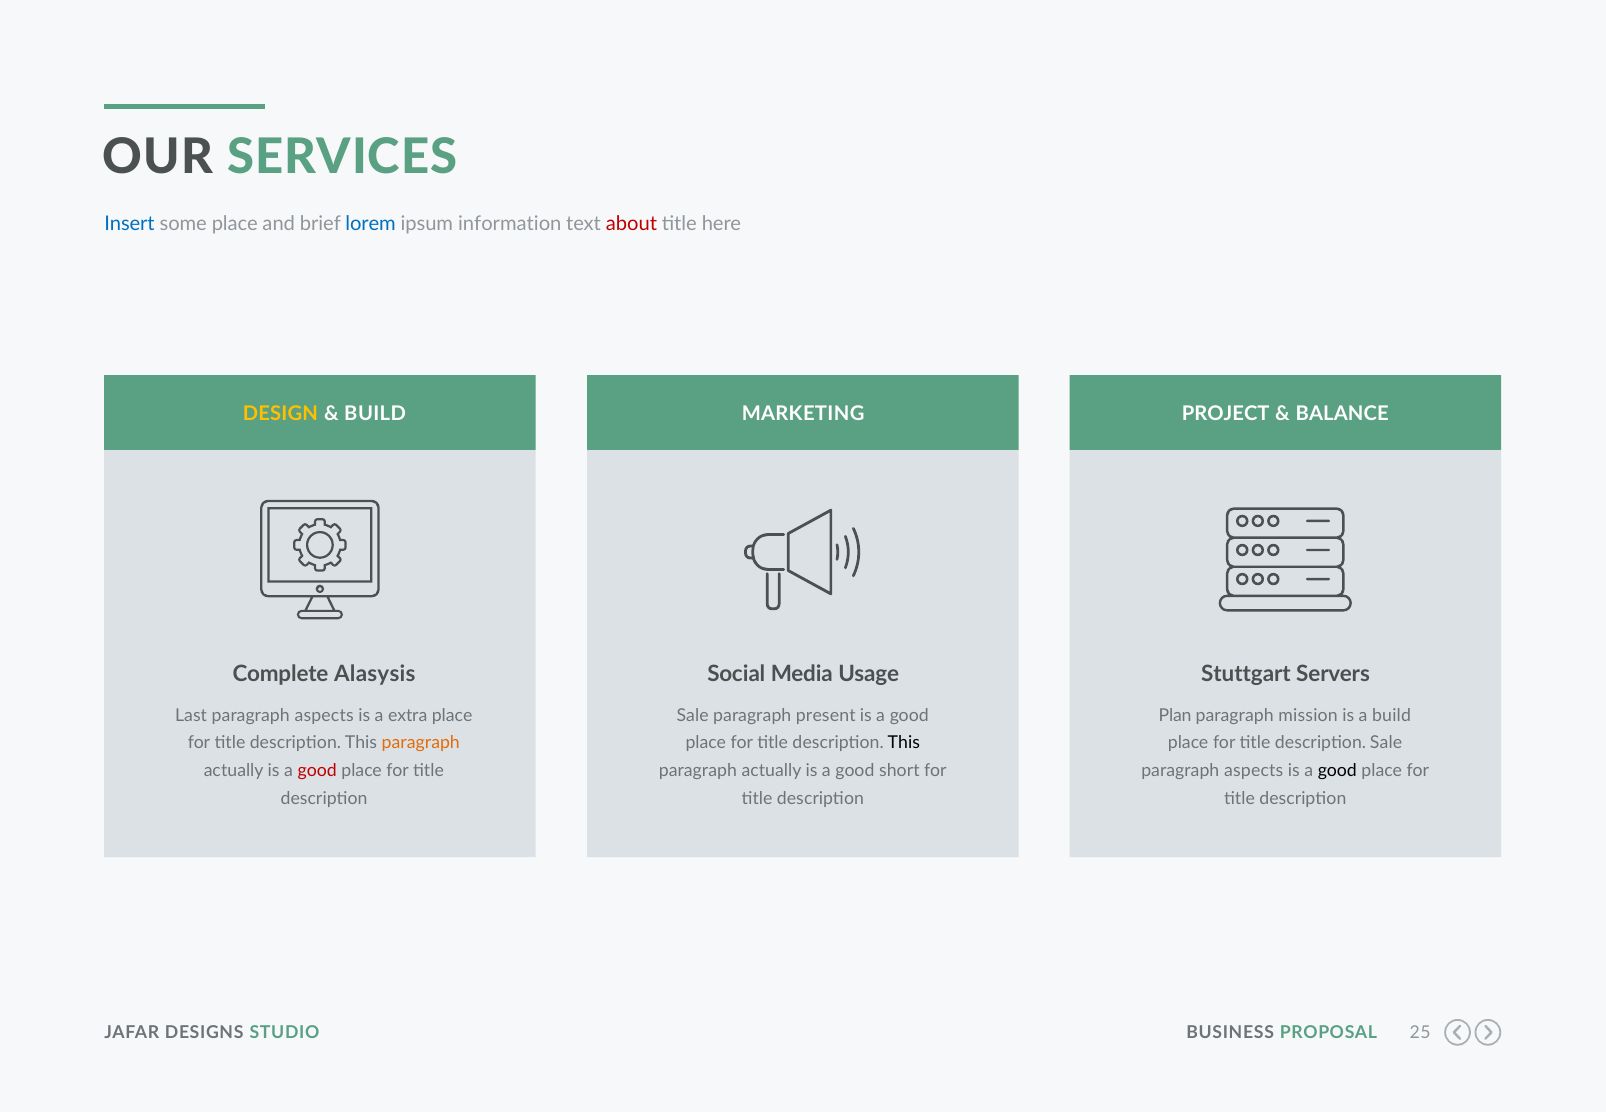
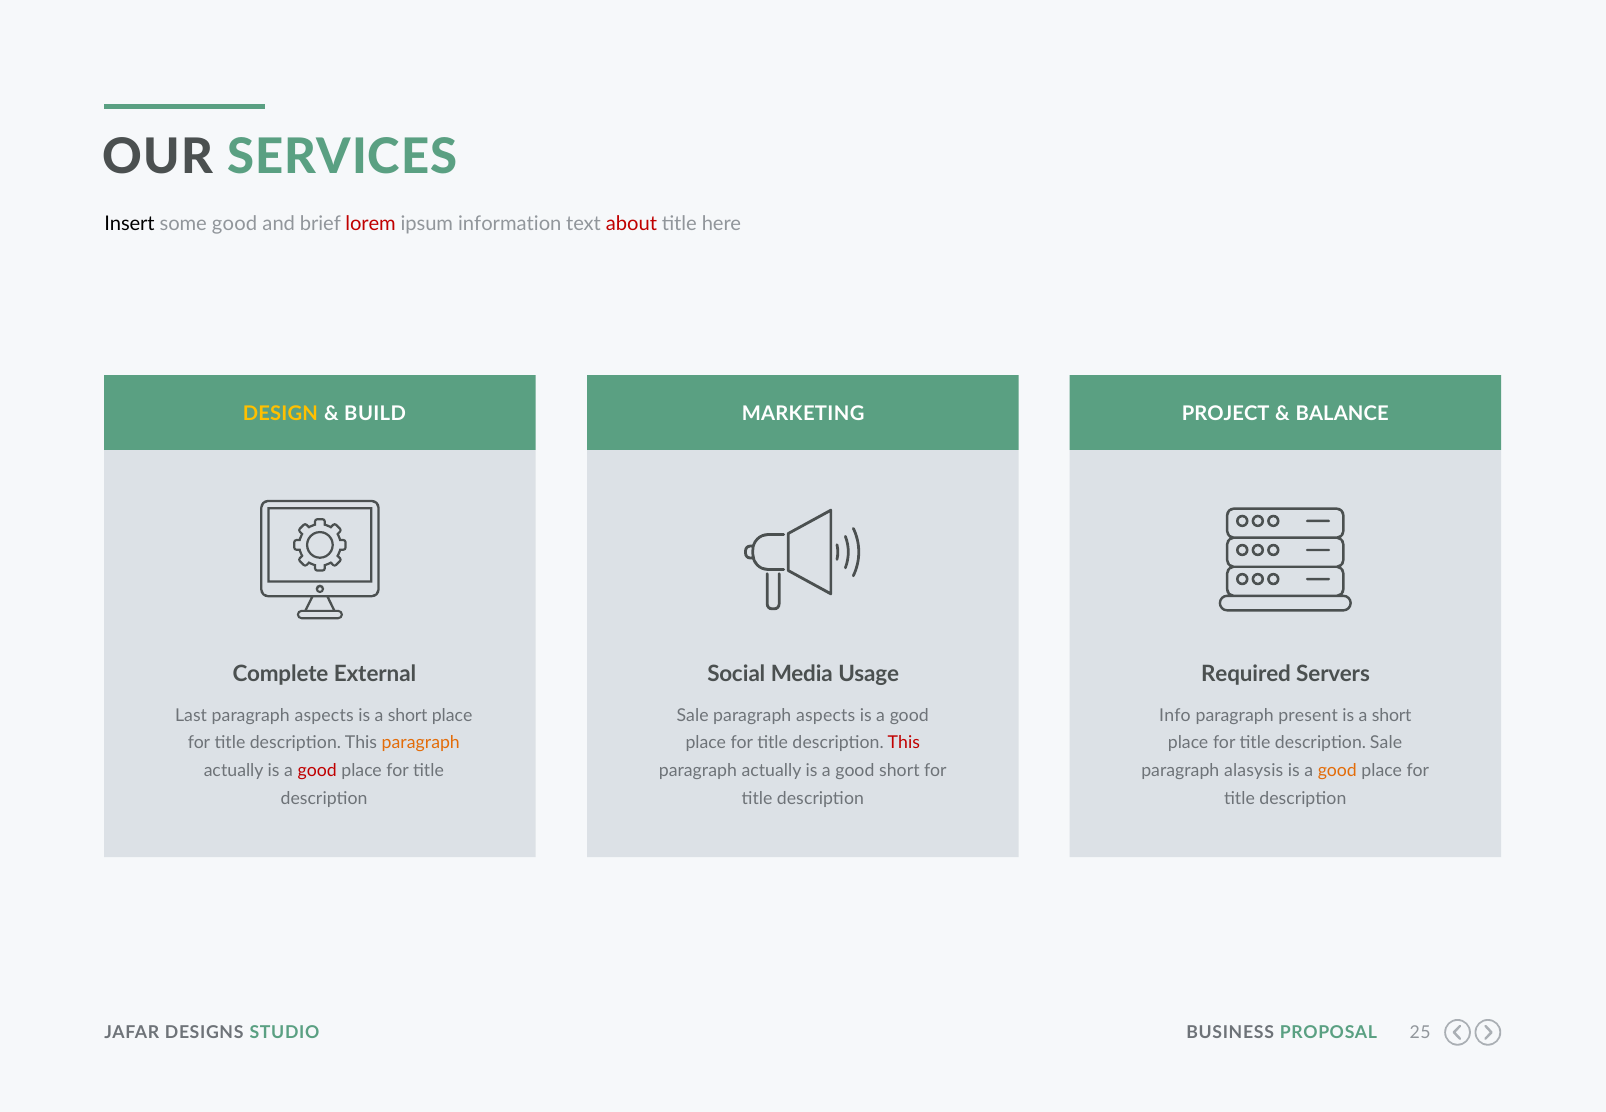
Insert colour: blue -> black
some place: place -> good
lorem colour: blue -> red
Alasysis: Alasysis -> External
Stuttgart: Stuttgart -> Required
extra at (408, 715): extra -> short
present at (826, 715): present -> aspects
Plan: Plan -> Info
mission: mission -> present
build at (1392, 715): build -> short
This at (904, 743) colour: black -> red
aspects at (1254, 771): aspects -> alasysis
good at (1337, 771) colour: black -> orange
